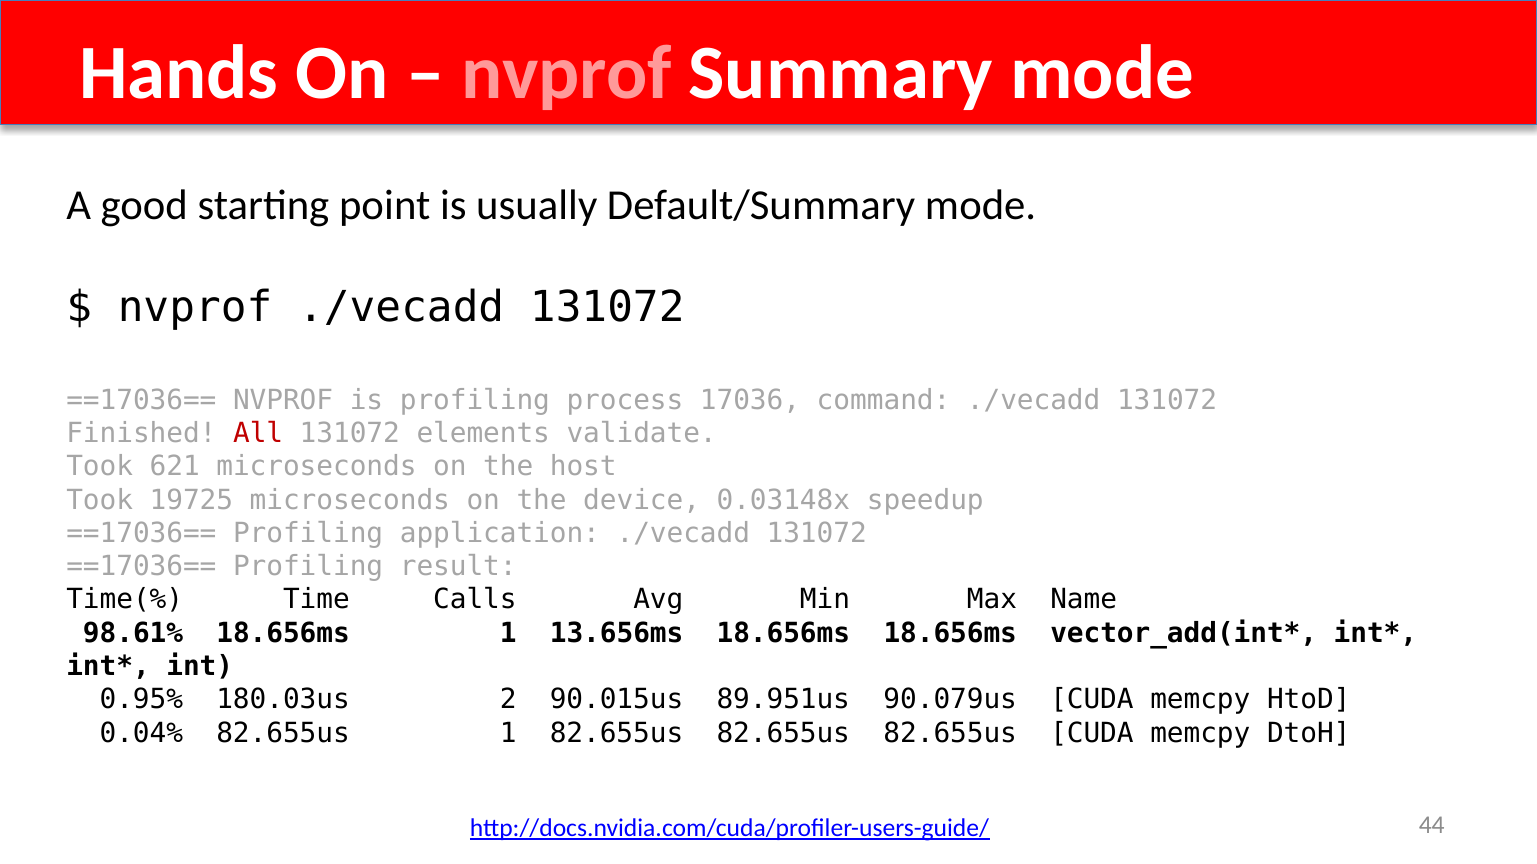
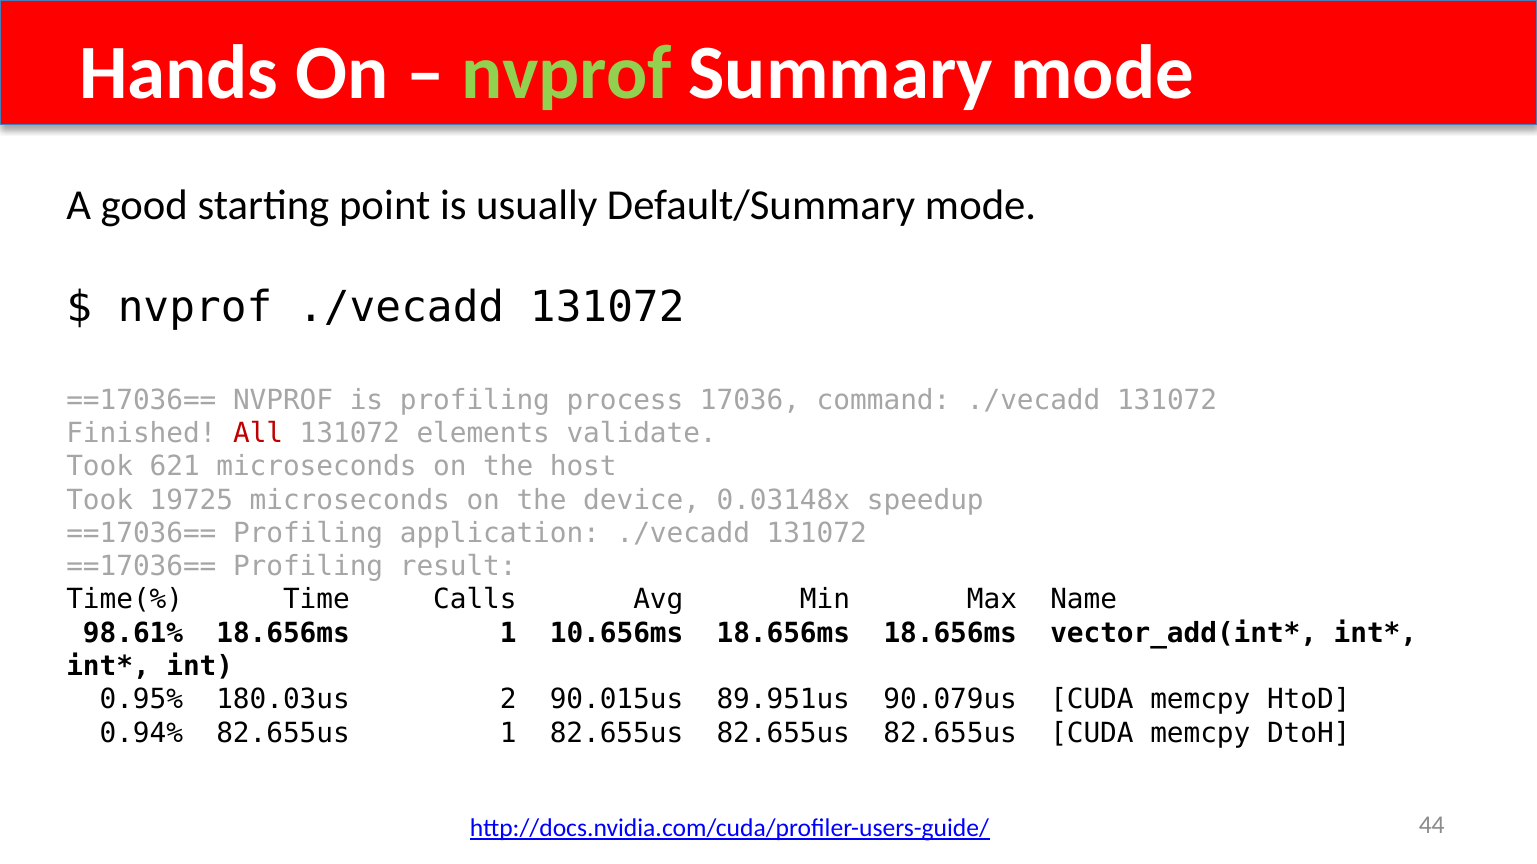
nvprof at (567, 73) colour: pink -> light green
13.656ms: 13.656ms -> 10.656ms
0.04%: 0.04% -> 0.94%
